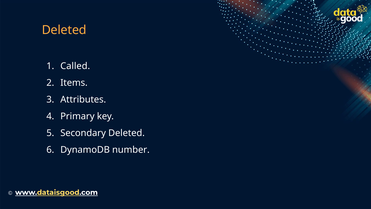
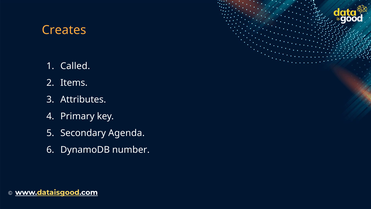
Deleted at (64, 30): Deleted -> Creates
Secondary Deleted: Deleted -> Agenda
